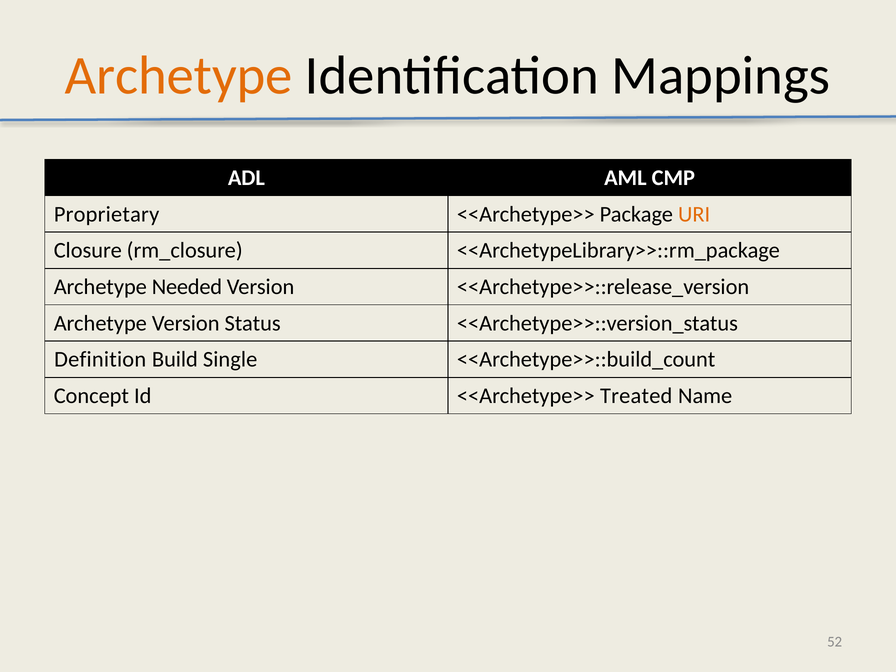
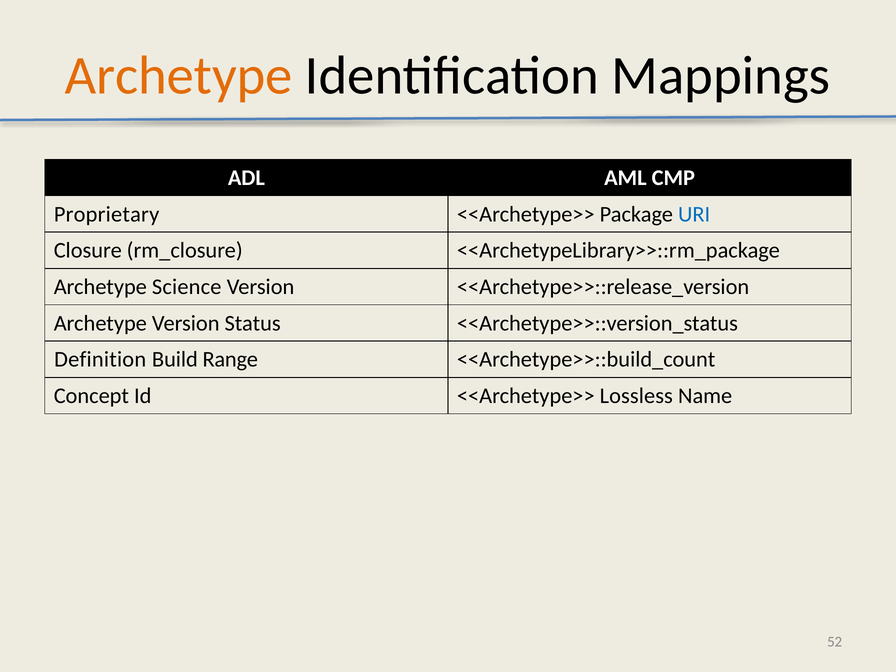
URI colour: orange -> blue
Needed: Needed -> Science
Single: Single -> Range
Treated: Treated -> Lossless
